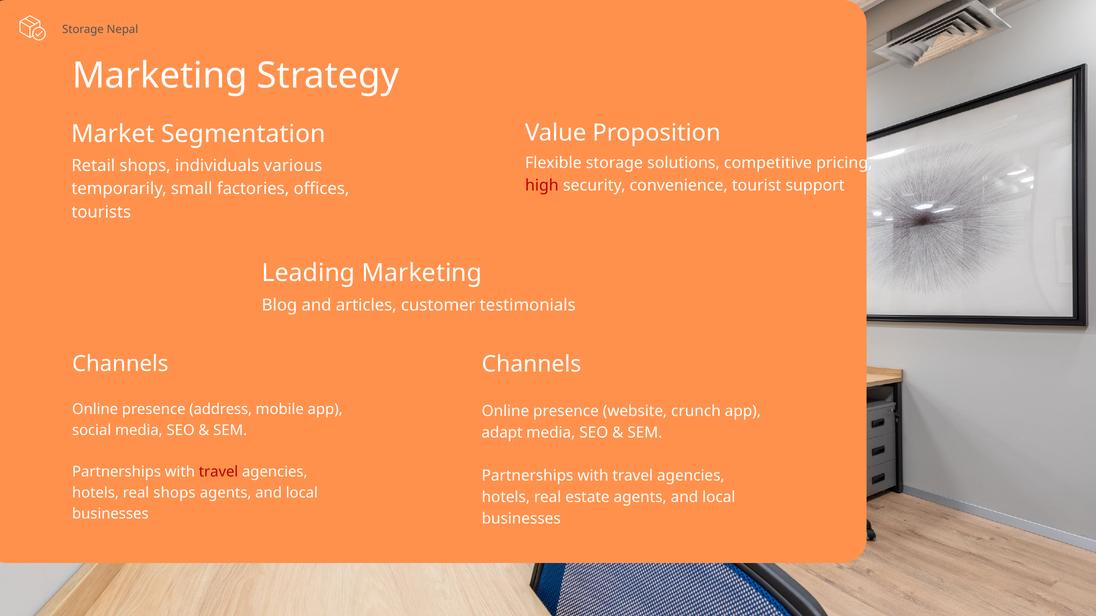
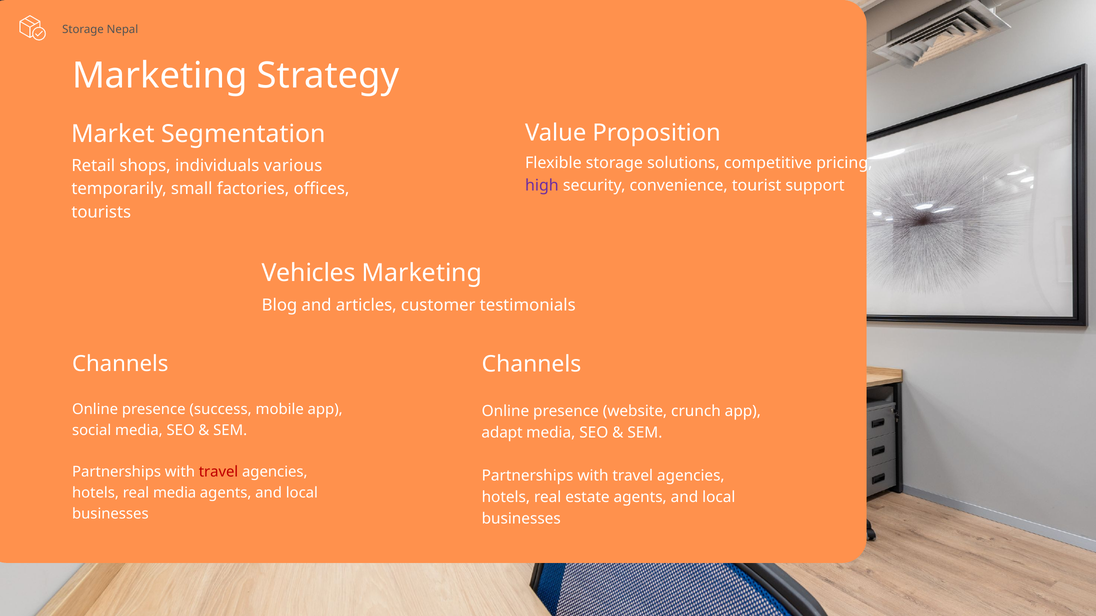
high colour: red -> purple
Leading: Leading -> Vehicles
address: address -> success
real shops: shops -> media
